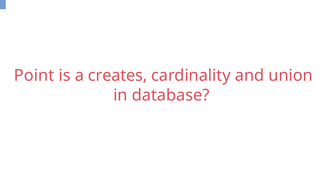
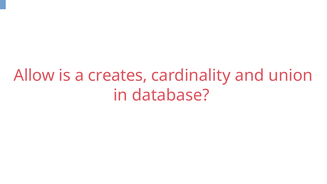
Point: Point -> Allow
